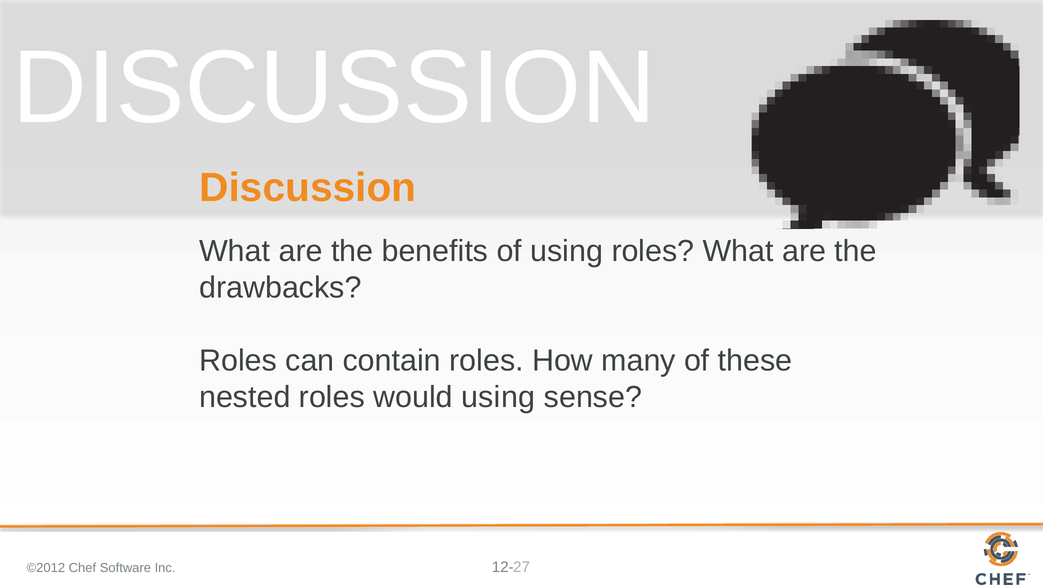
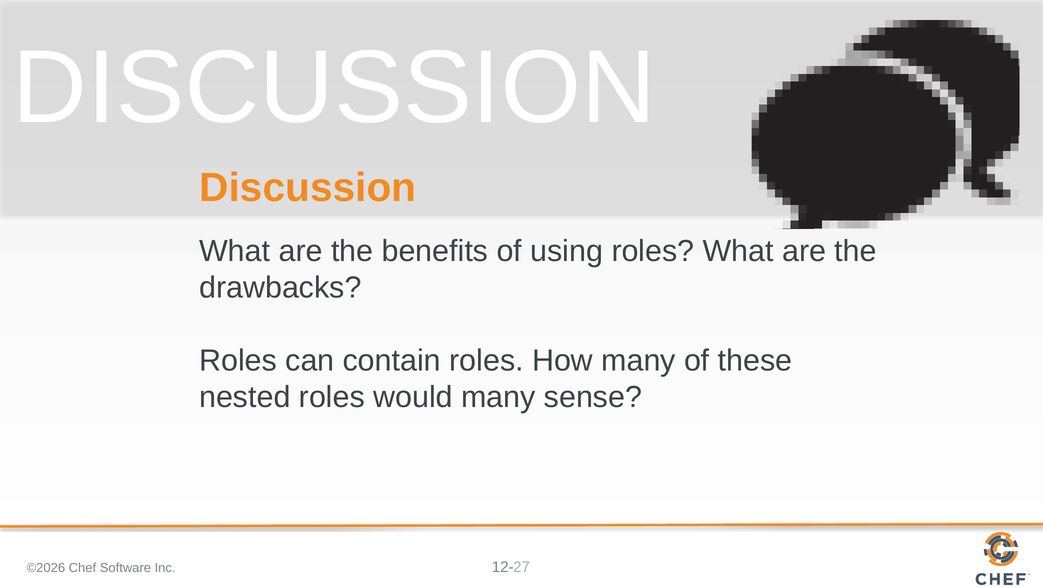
would using: using -> many
©2012: ©2012 -> ©2026
